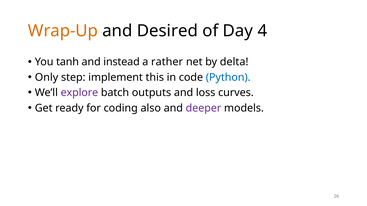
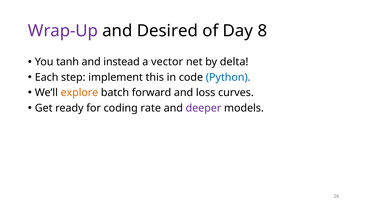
Wrap-Up colour: orange -> purple
4: 4 -> 8
rather: rather -> vector
Only: Only -> Each
explore colour: purple -> orange
outputs: outputs -> forward
also: also -> rate
